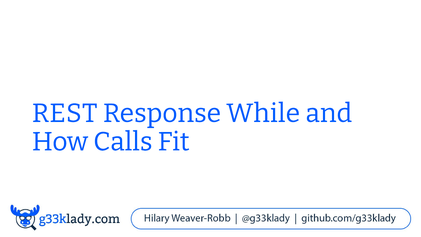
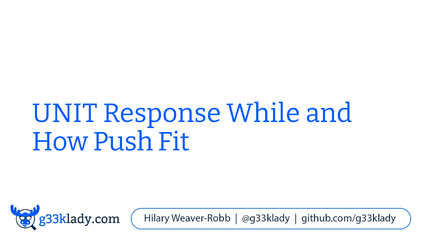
REST: REST -> UNIT
Calls: Calls -> Push
